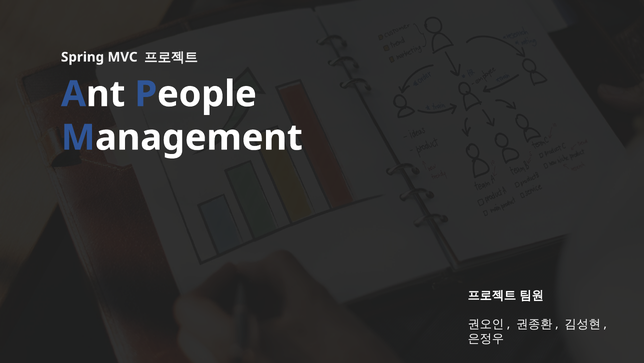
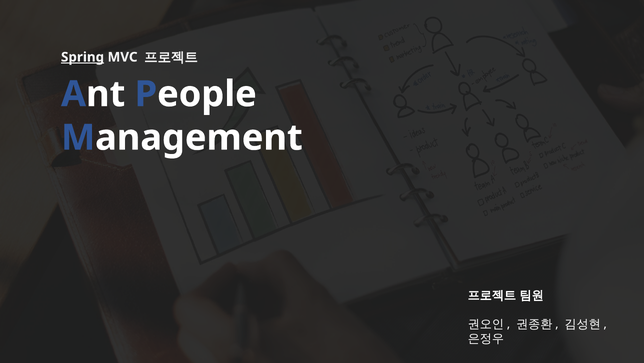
Spring underline: none -> present
